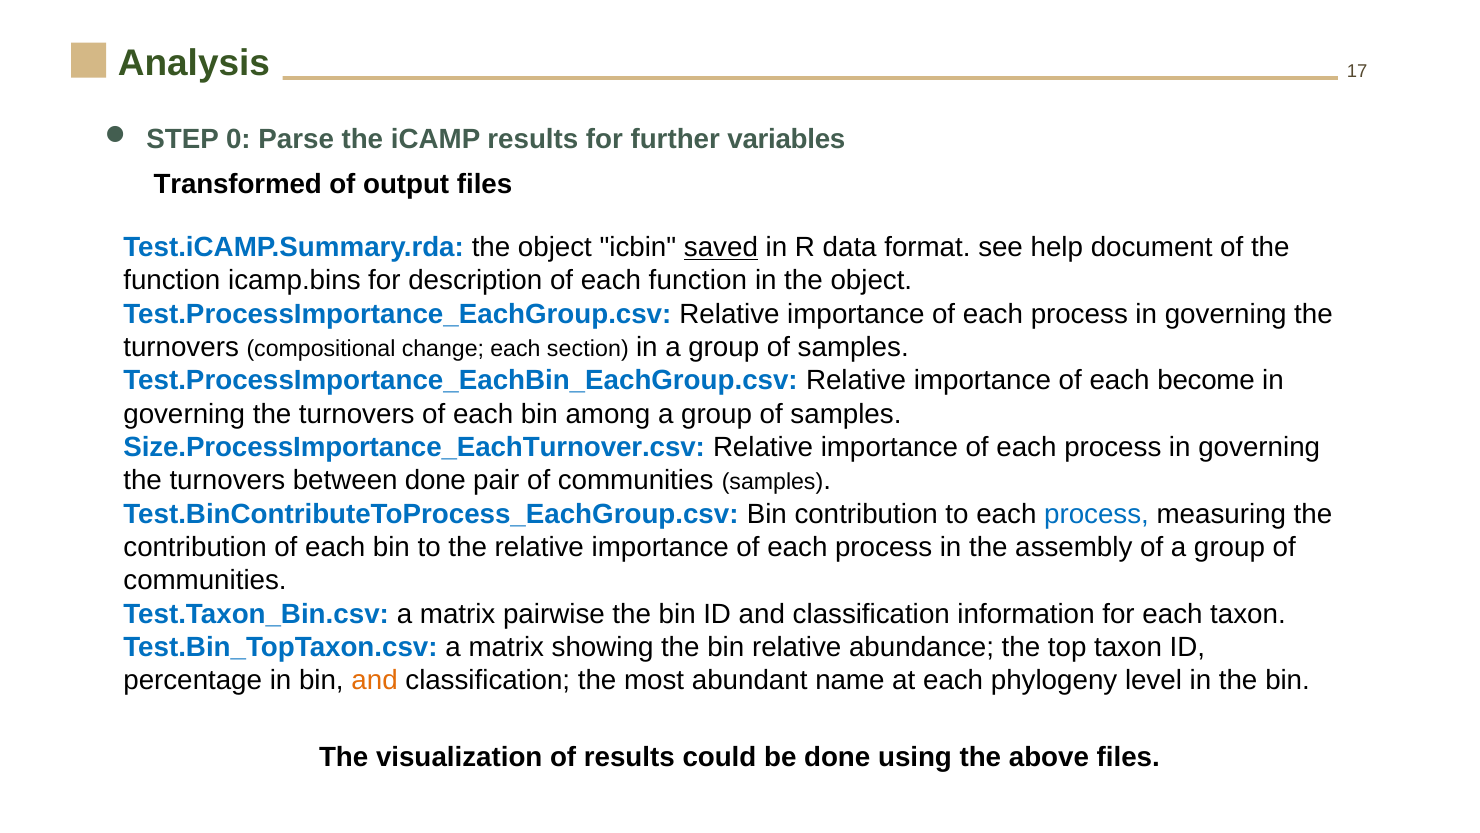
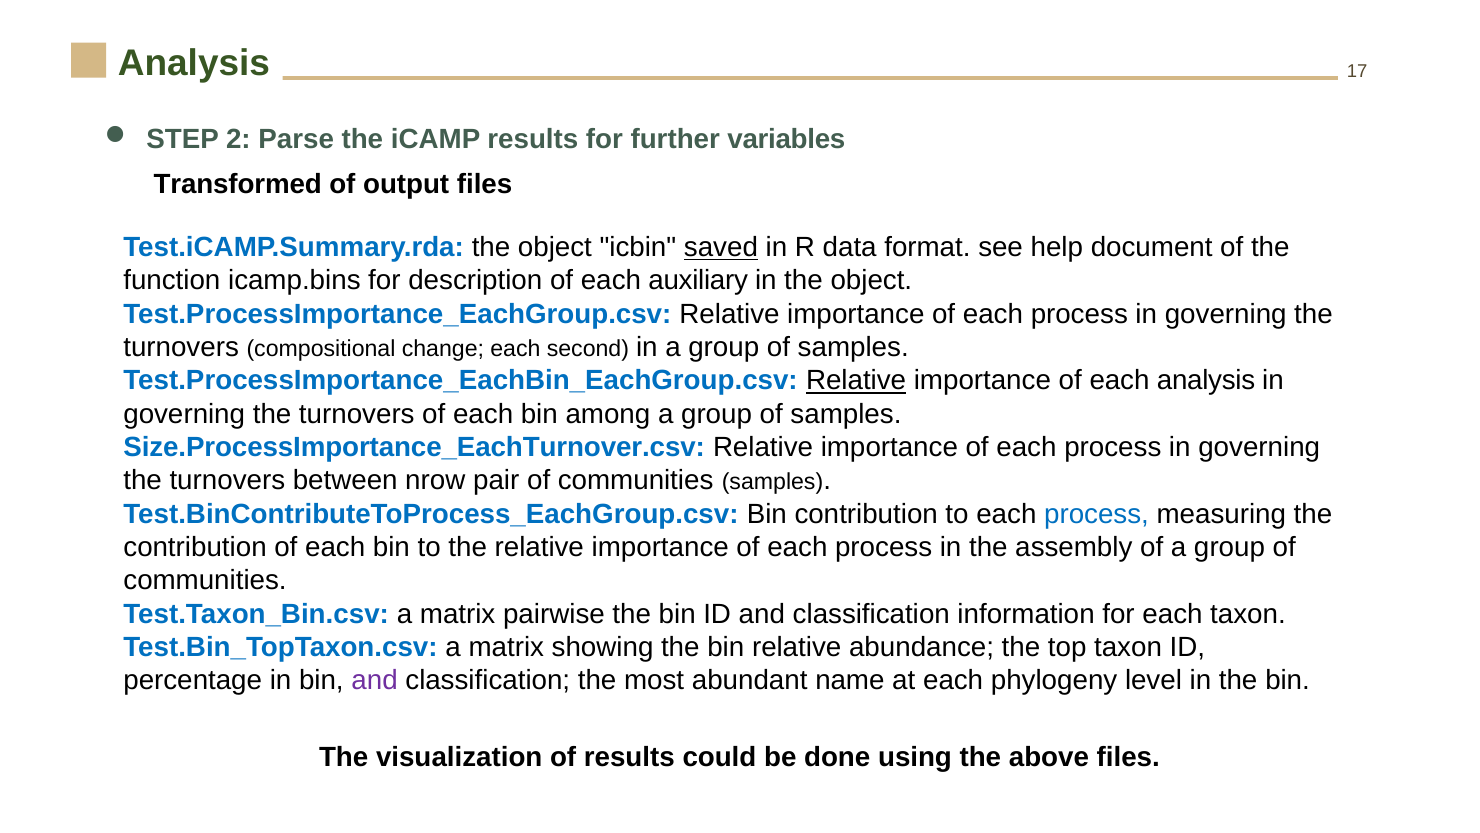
0: 0 -> 2
each function: function -> auxiliary
section: section -> second
Relative at (856, 381) underline: none -> present
each become: become -> analysis
between done: done -> nrow
and at (375, 680) colour: orange -> purple
